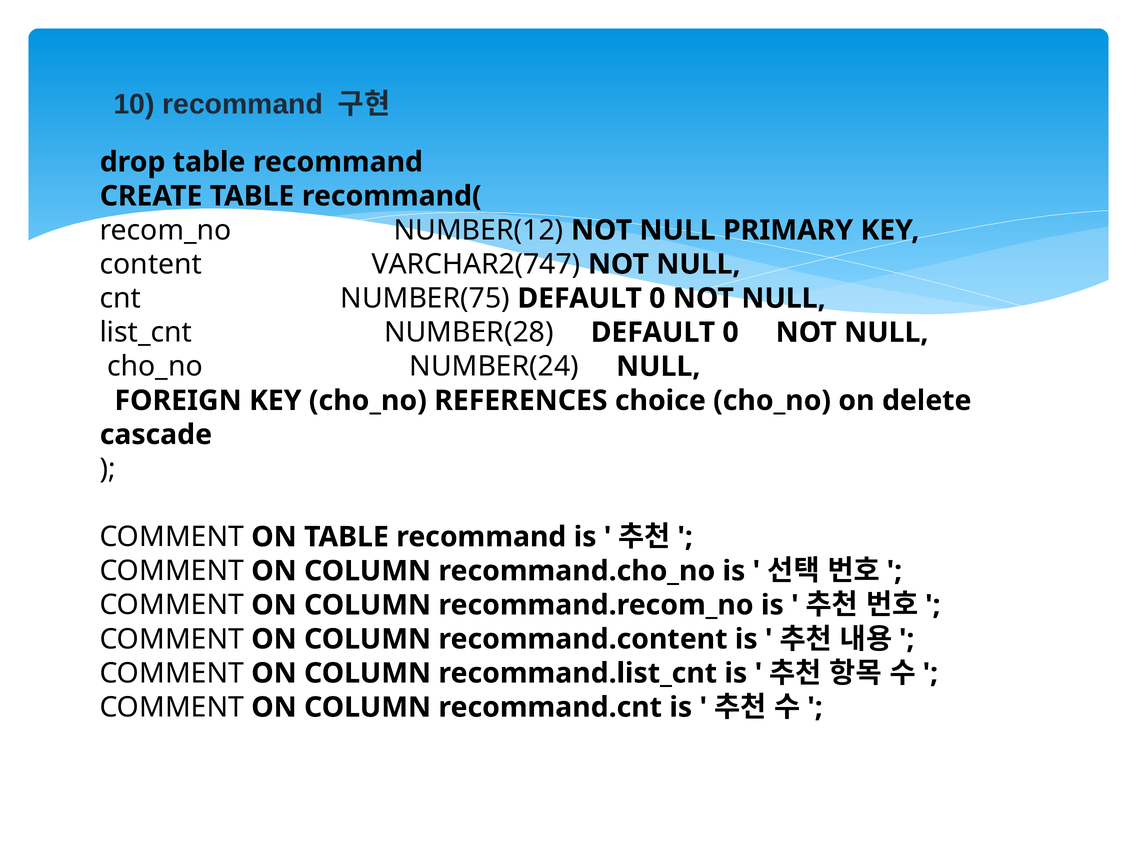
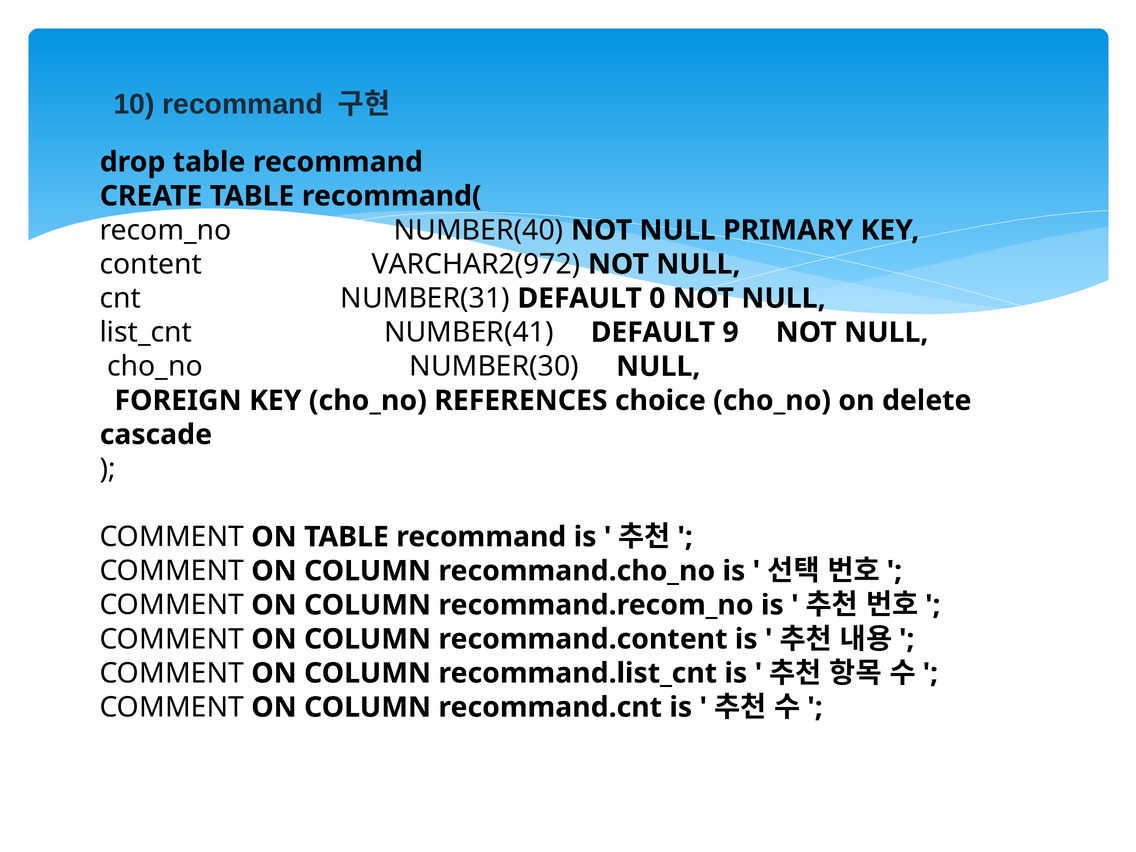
NUMBER(12: NUMBER(12 -> NUMBER(40
VARCHAR2(747: VARCHAR2(747 -> VARCHAR2(972
NUMBER(75: NUMBER(75 -> NUMBER(31
NUMBER(28: NUMBER(28 -> NUMBER(41
0 at (731, 332): 0 -> 9
NUMBER(24: NUMBER(24 -> NUMBER(30
